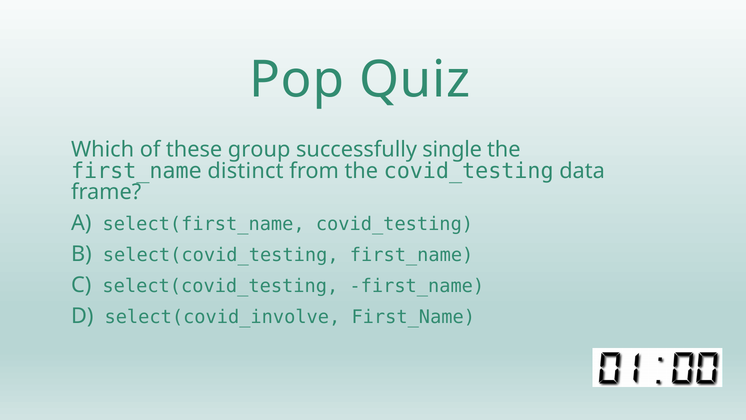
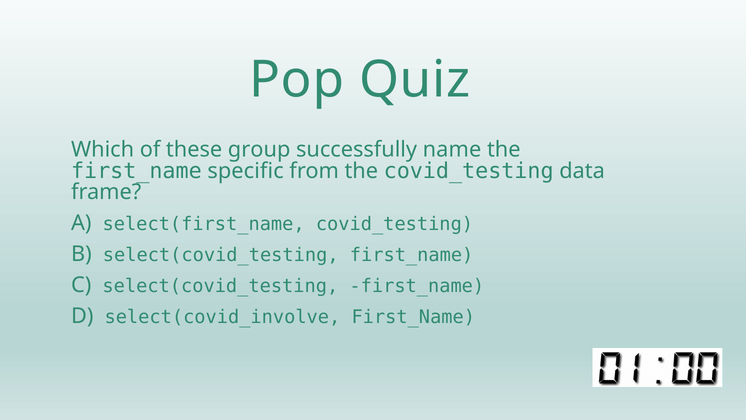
single: single -> name
distinct: distinct -> specific
